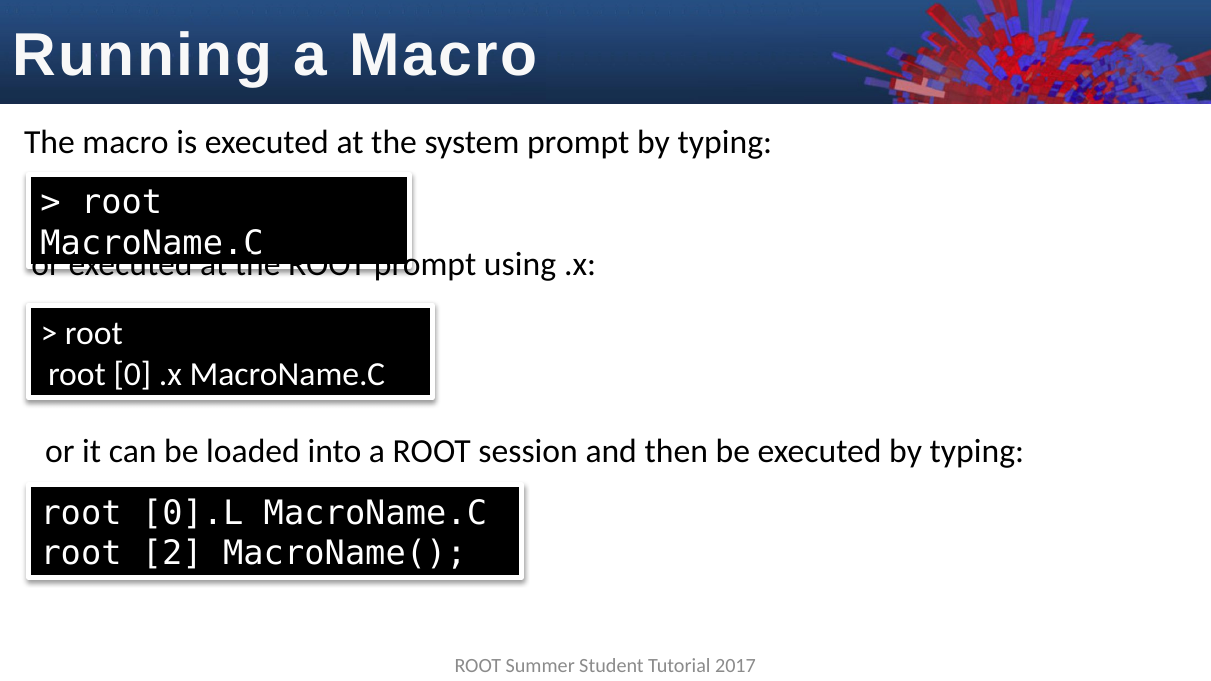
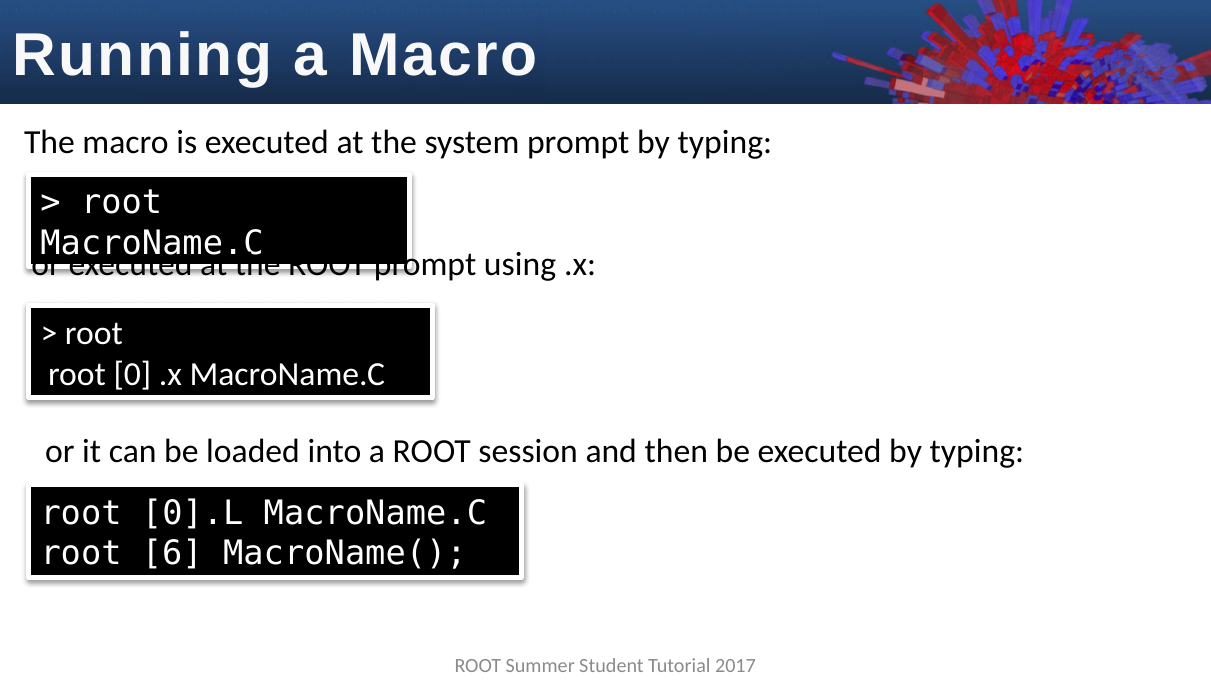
2: 2 -> 6
